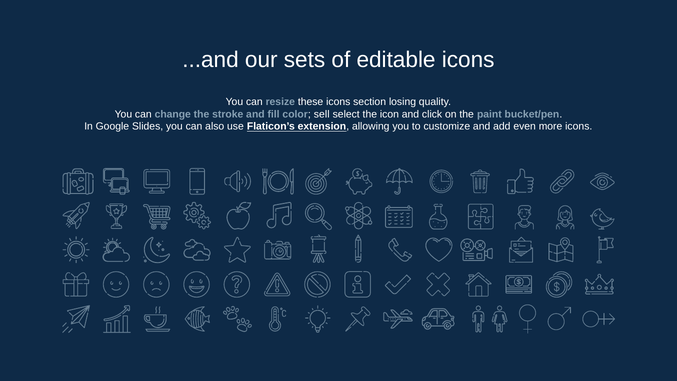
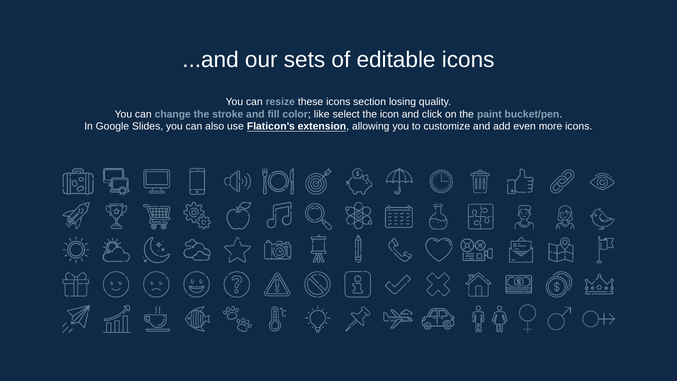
sell: sell -> like
